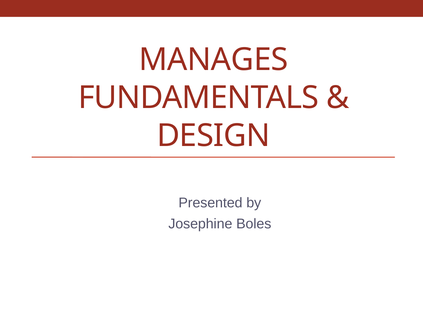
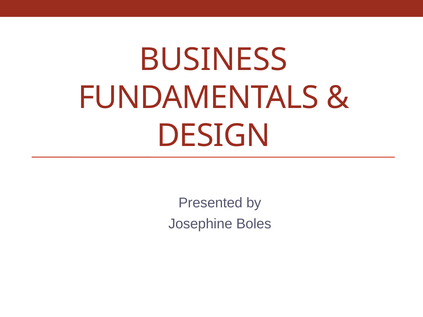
MANAGES: MANAGES -> BUSINESS
